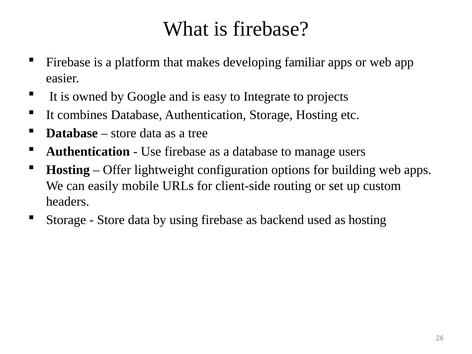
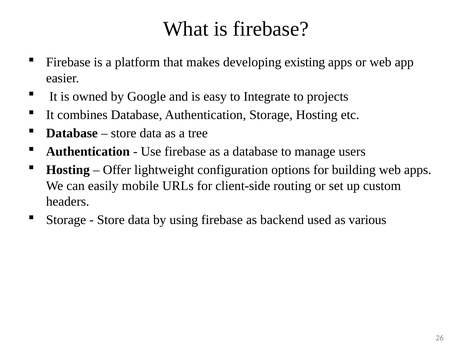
familiar: familiar -> existing
as hosting: hosting -> various
